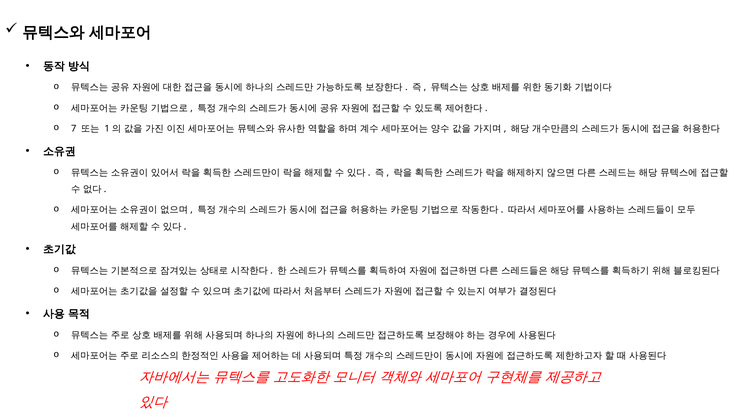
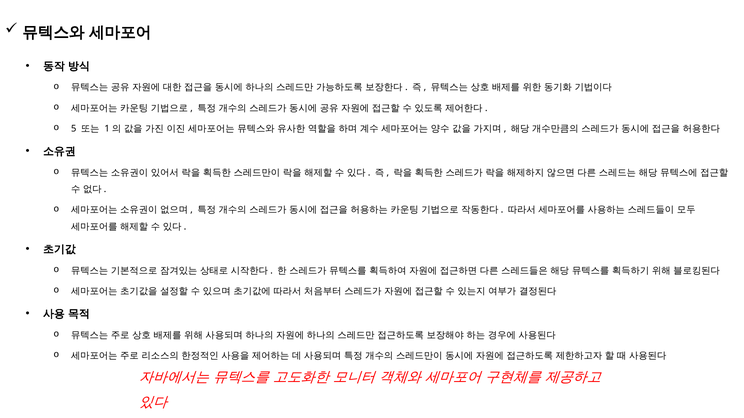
7: 7 -> 5
